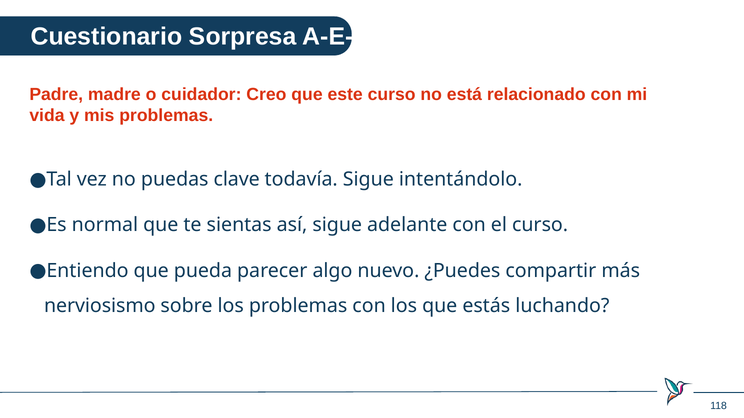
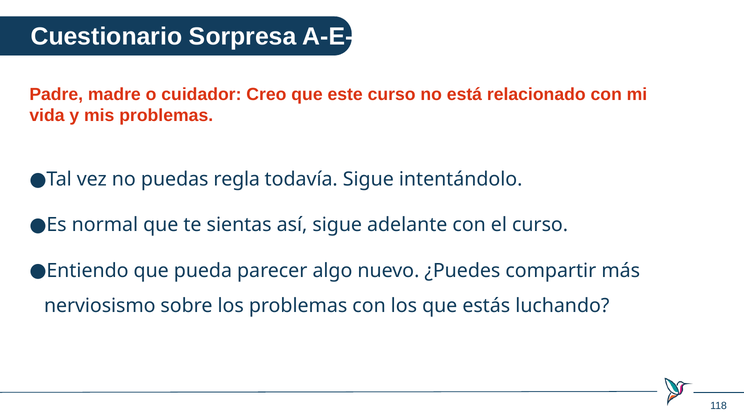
clave: clave -> regla
